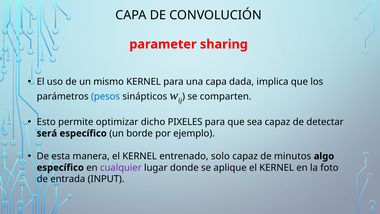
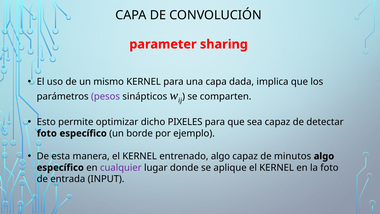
pesos colour: blue -> purple
será at (47, 133): será -> foto
entrenado solo: solo -> algo
